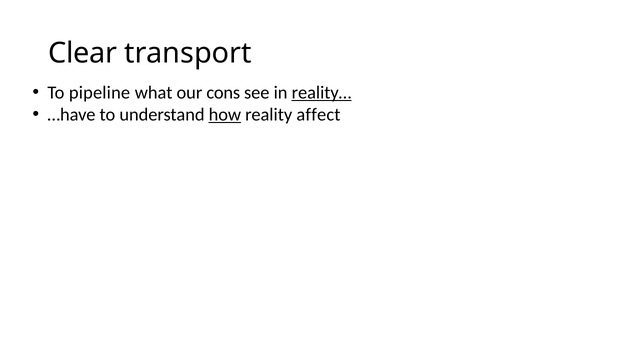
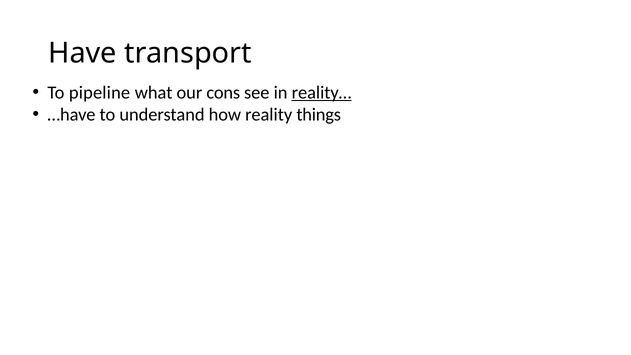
Clear: Clear -> Have
how underline: present -> none
affect: affect -> things
